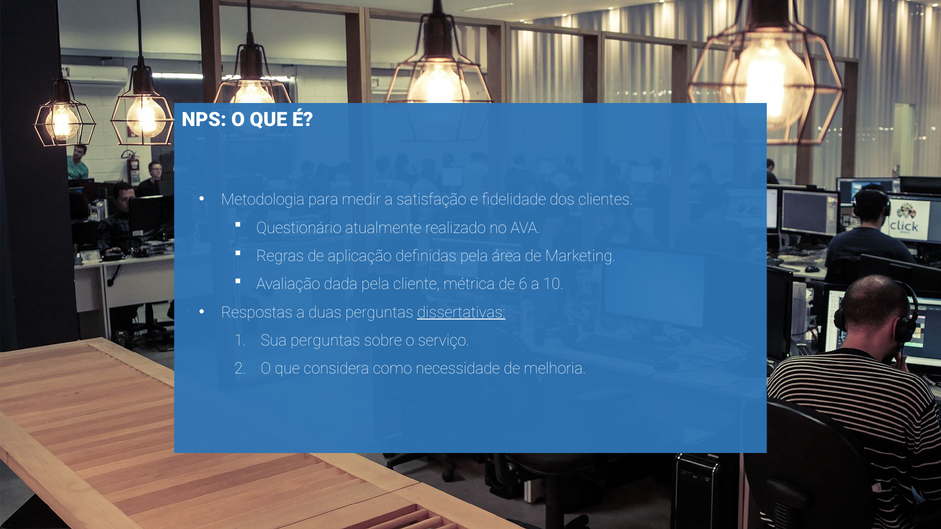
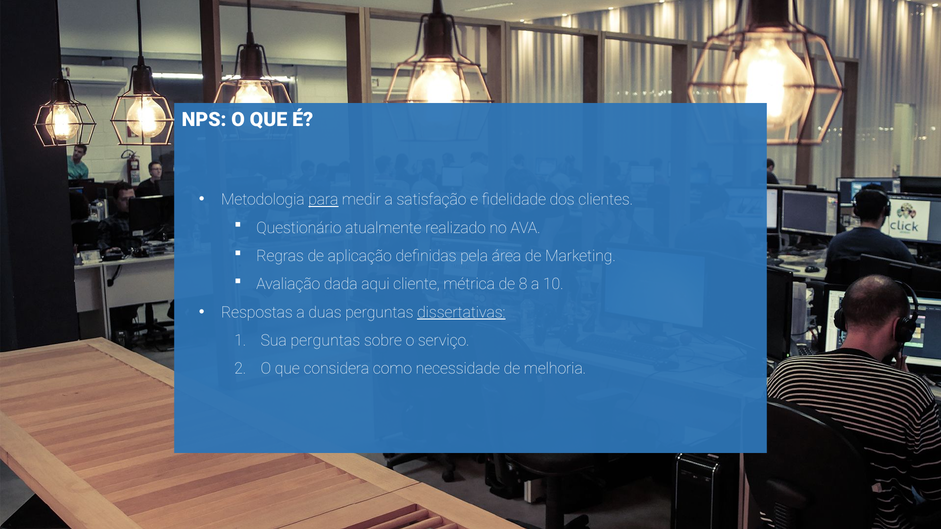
para underline: none -> present
dada pela: pela -> aqui
6: 6 -> 8
